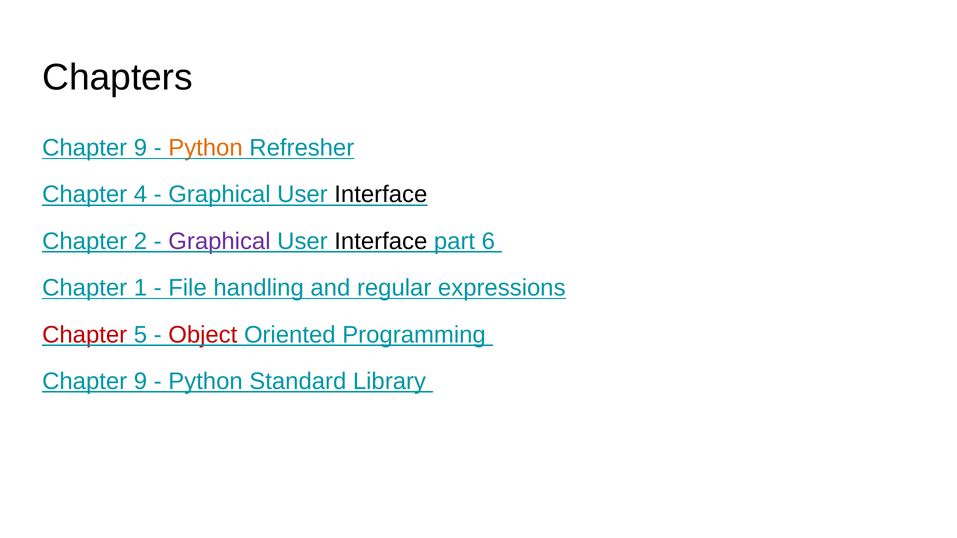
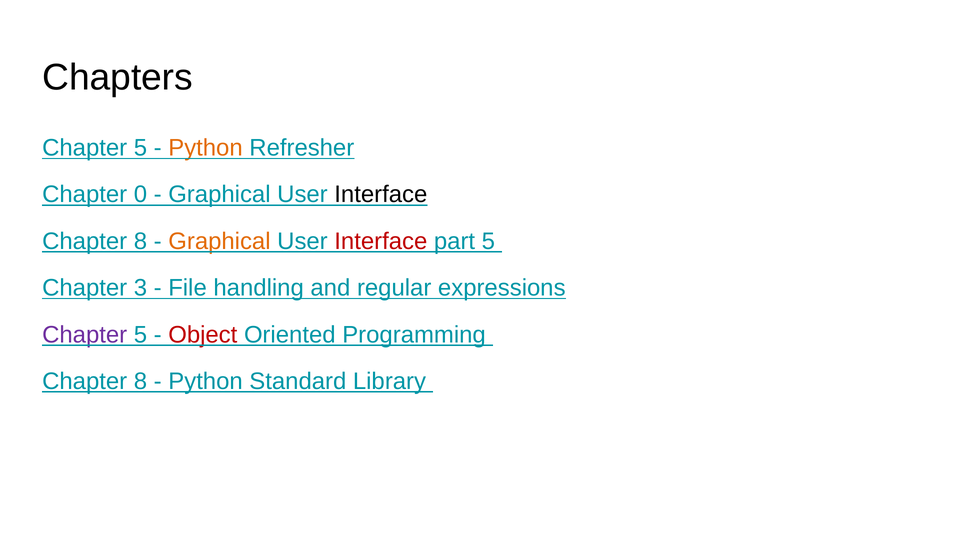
9 at (140, 148): 9 -> 5
4: 4 -> 0
2 at (140, 241): 2 -> 8
Graphical at (219, 241) colour: purple -> orange
Interface at (381, 241) colour: black -> red
part 6: 6 -> 5
1: 1 -> 3
Chapter at (85, 335) colour: red -> purple
9 at (140, 382): 9 -> 8
